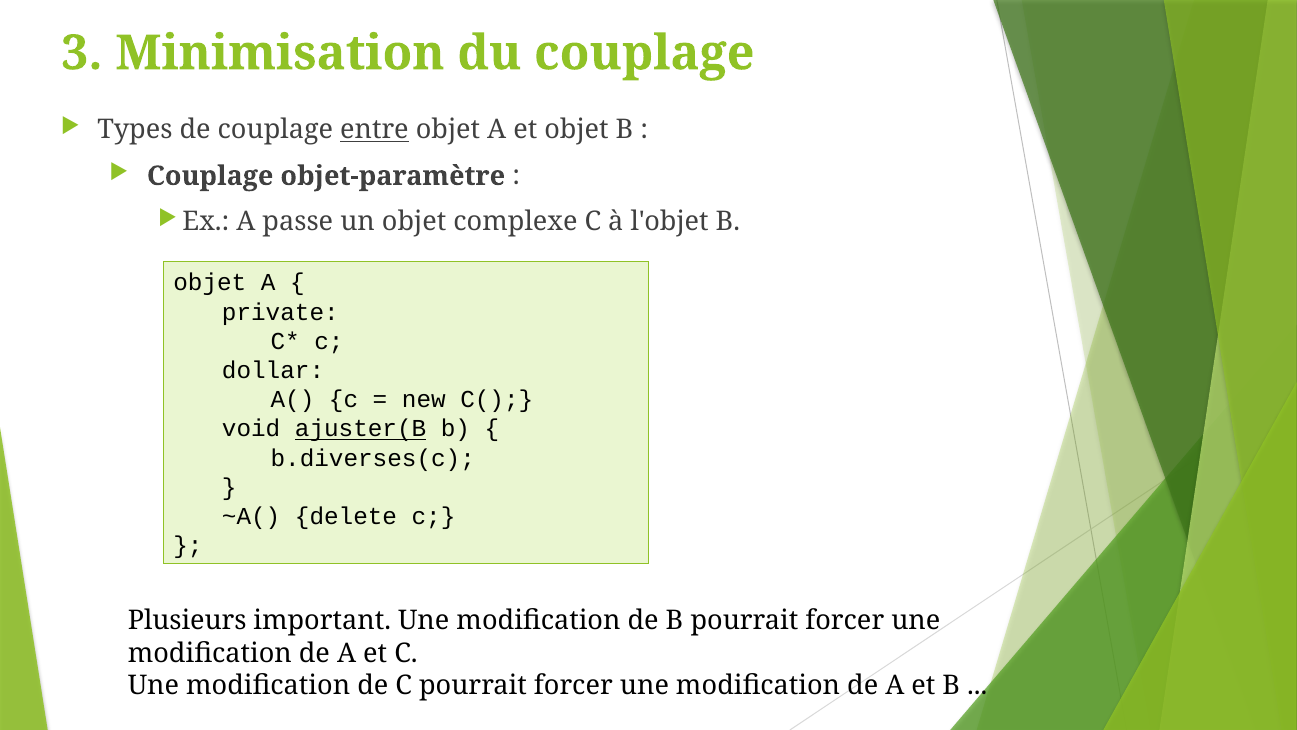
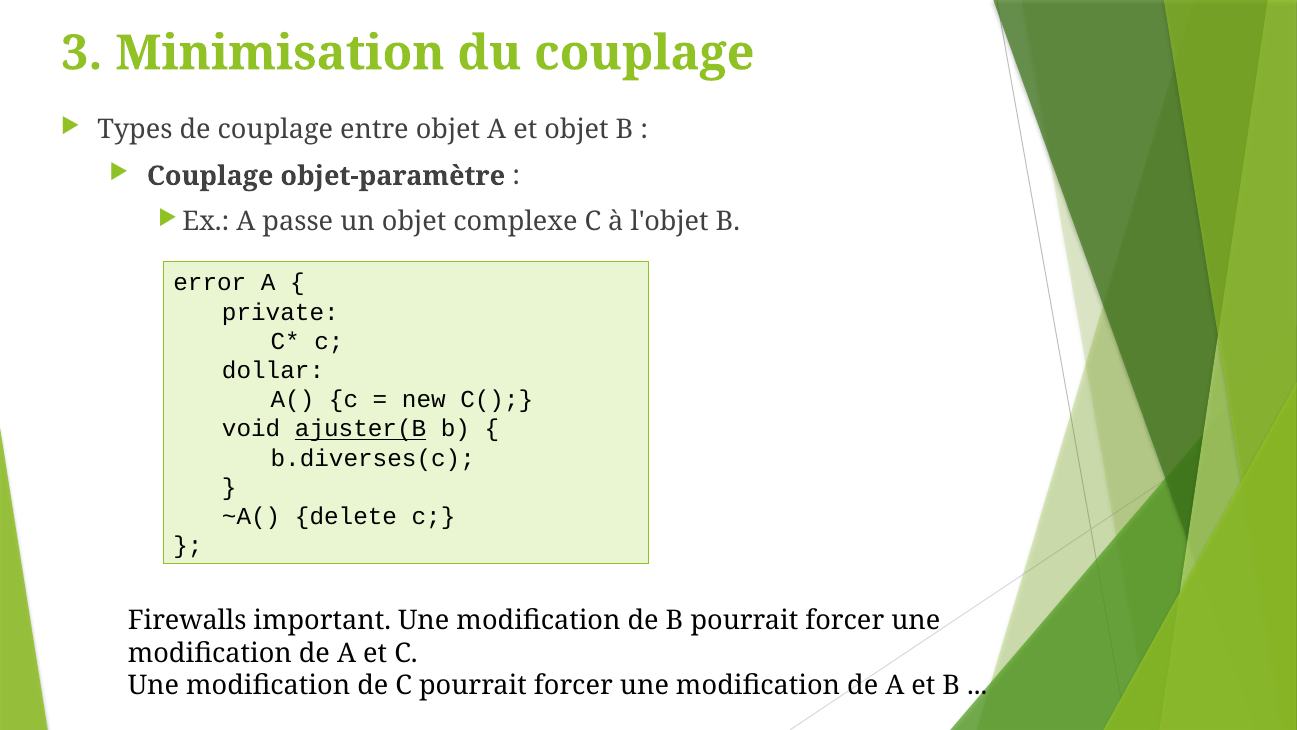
entre underline: present -> none
objet at (210, 283): objet -> error
Plusieurs: Plusieurs -> Firewalls
